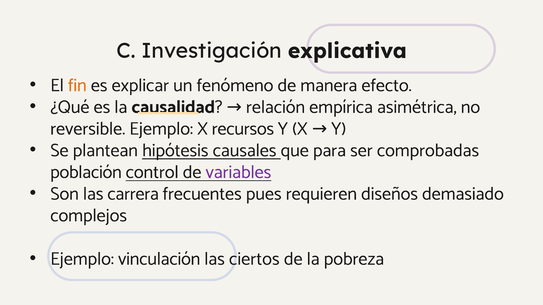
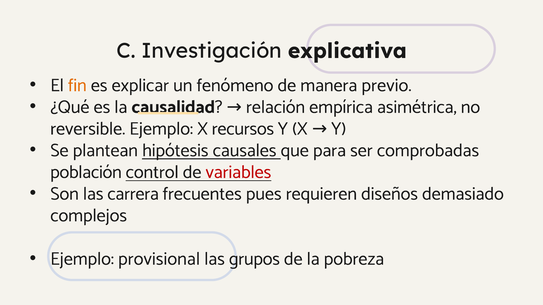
efecto: efecto -> previo
variables colour: purple -> red
vinculación: vinculación -> provisional
ciertos: ciertos -> grupos
